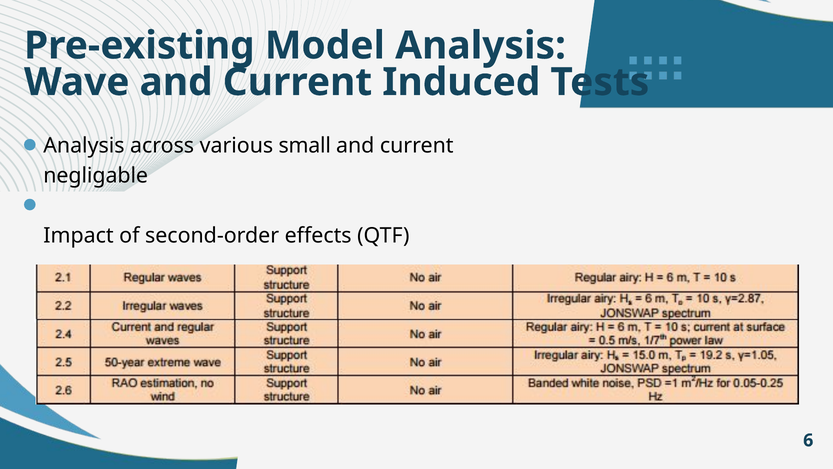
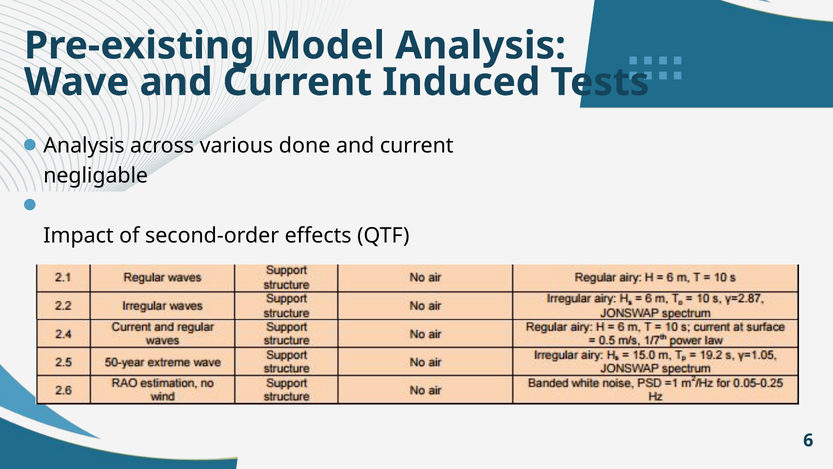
small: small -> done
